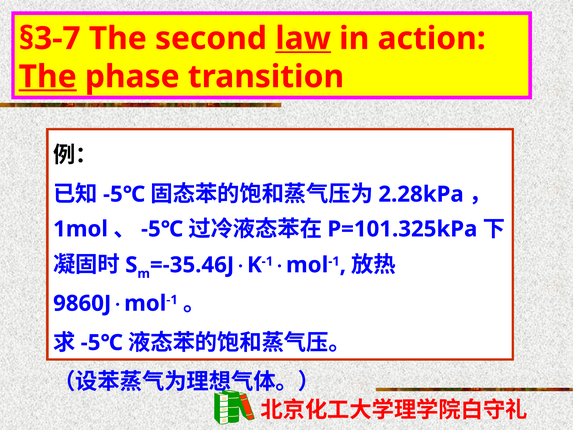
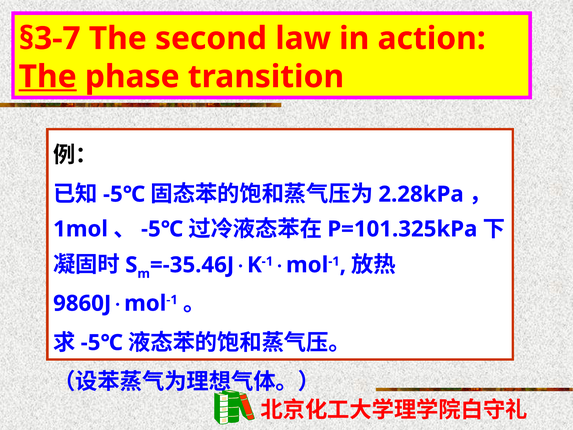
law underline: present -> none
